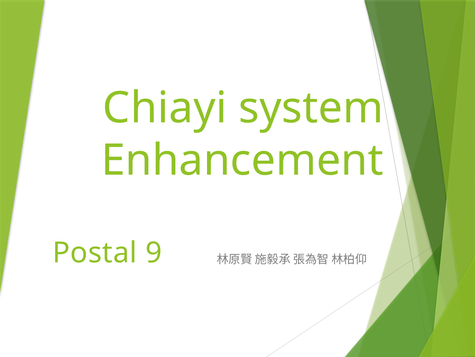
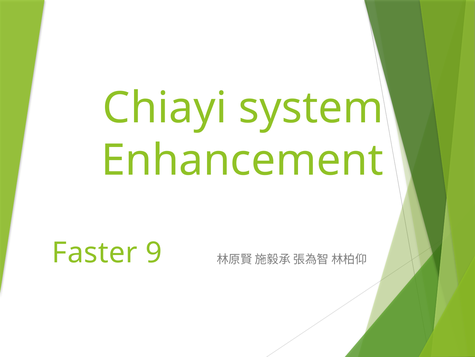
Postal: Postal -> Faster
